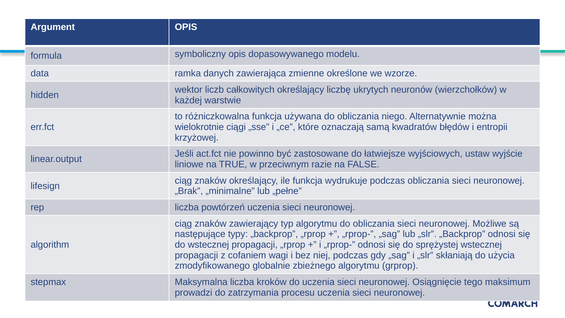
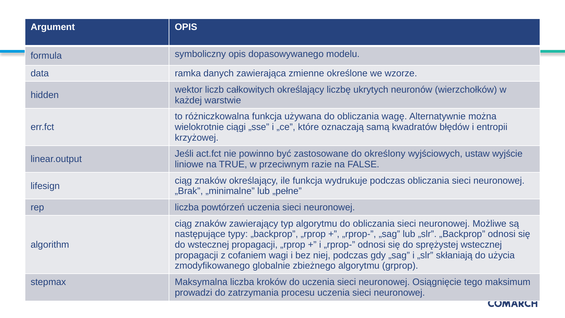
niego: niego -> wagę
łatwiejsze: łatwiejsze -> określony
